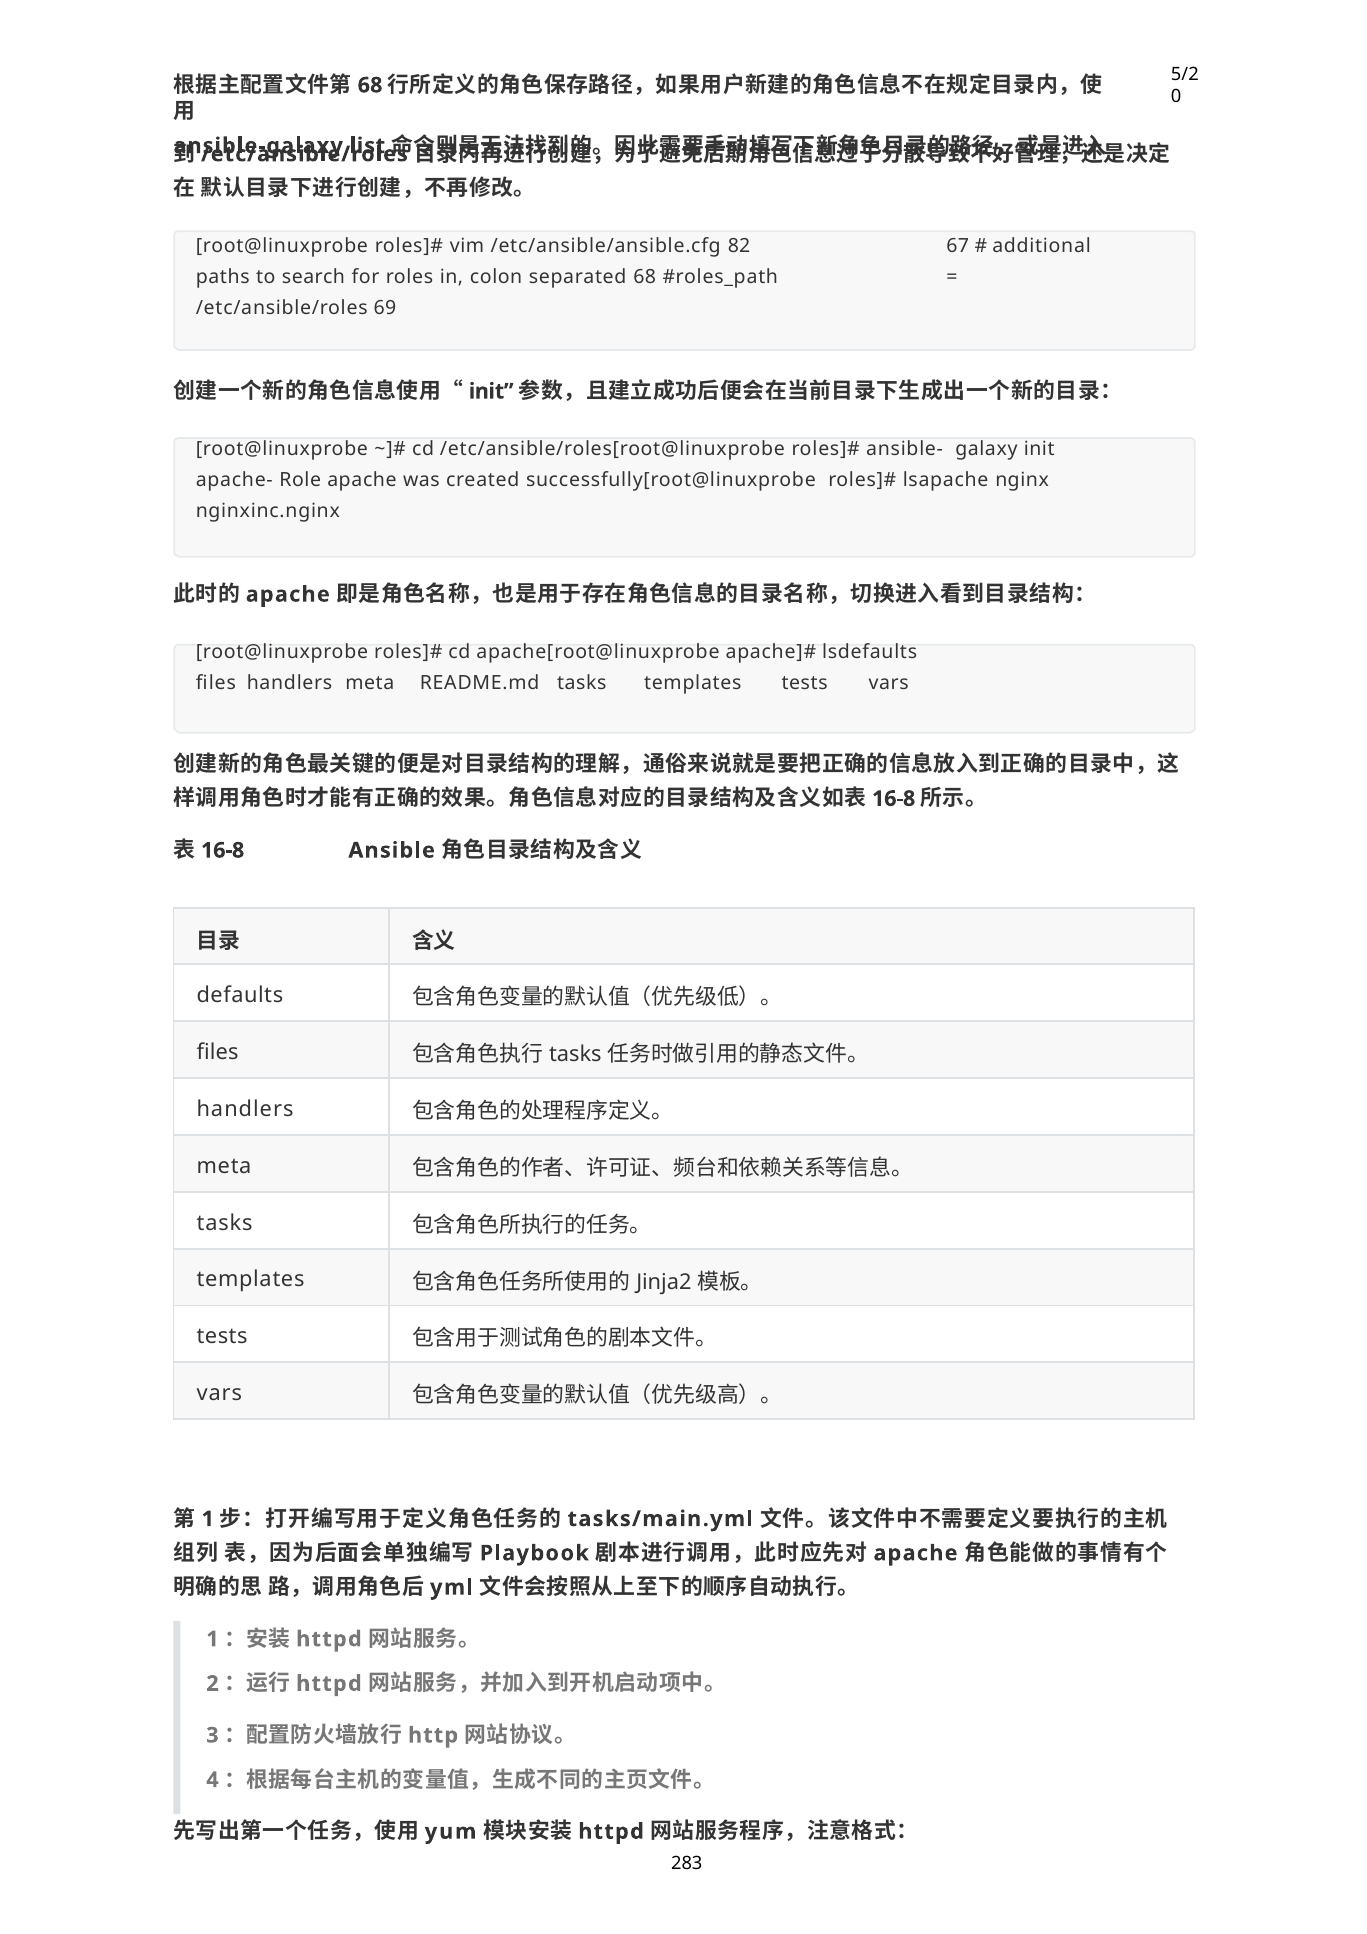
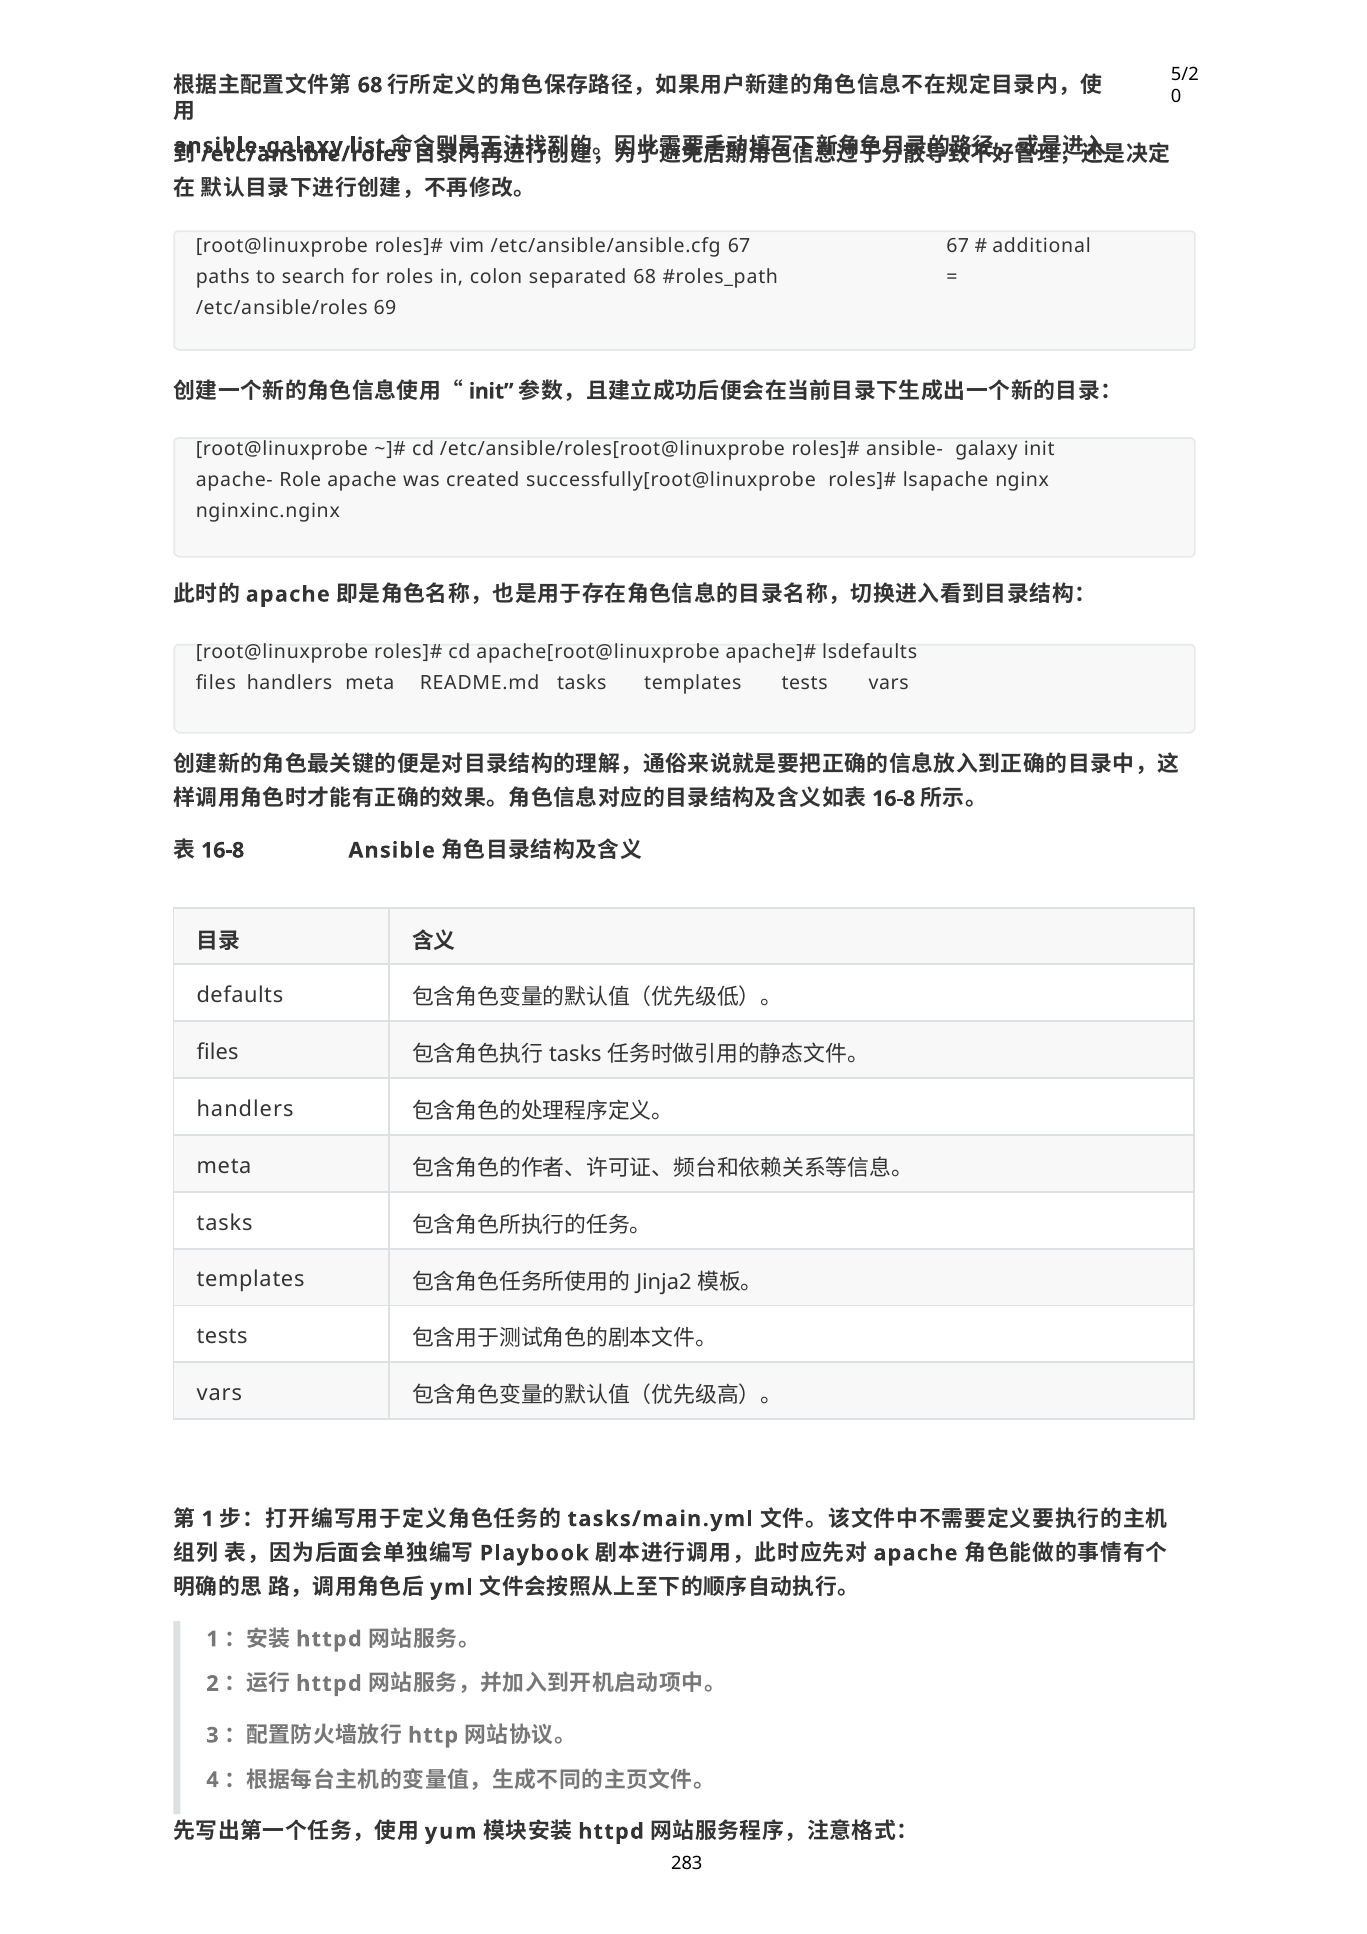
/etc/ansible/ansible.cfg 82: 82 -> 67
